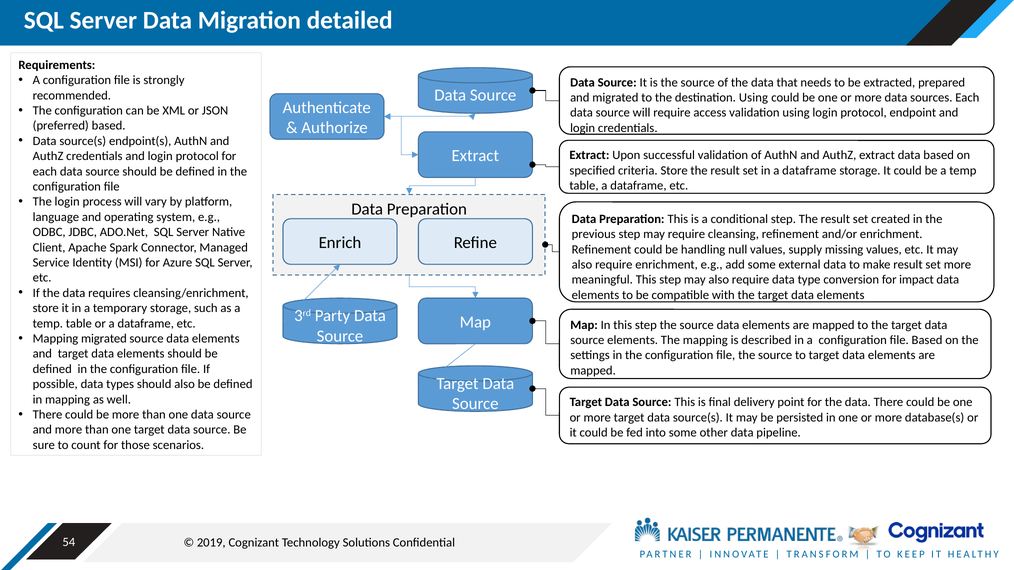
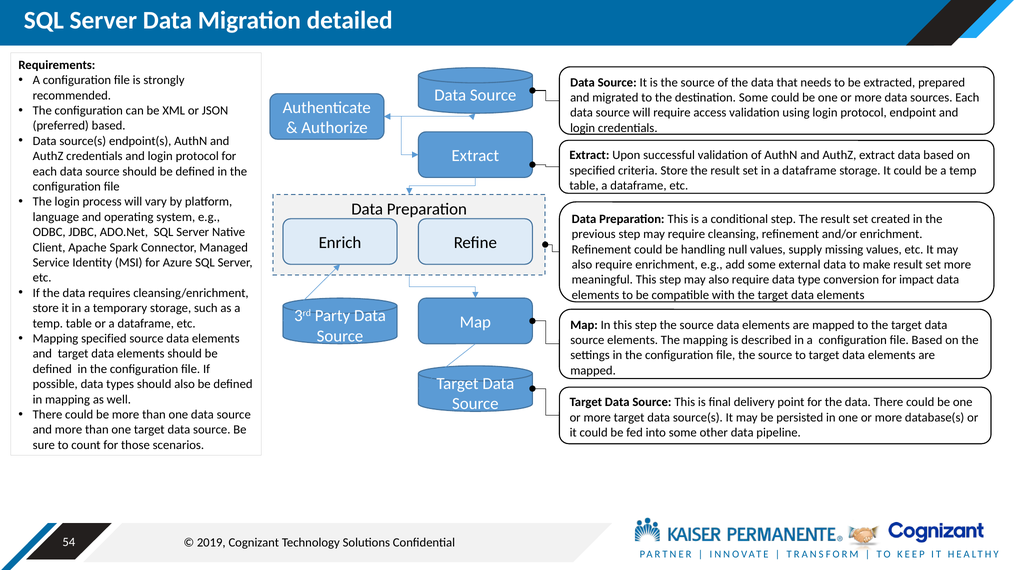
destination Using: Using -> Some
Mapping migrated: migrated -> specified
